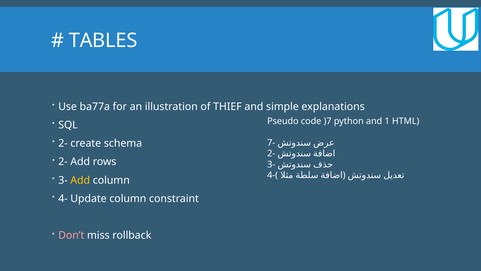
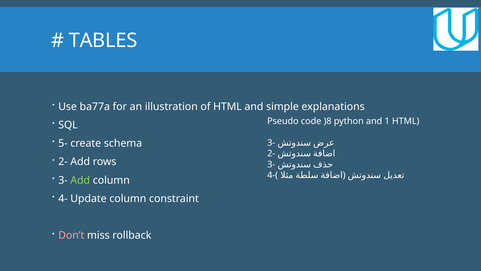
of THIEF: THIEF -> HTML
)7: )7 -> )8
2- at (63, 143): 2- -> 5-
7- at (271, 143): 7- -> 3-
Add at (80, 180) colour: yellow -> light green
